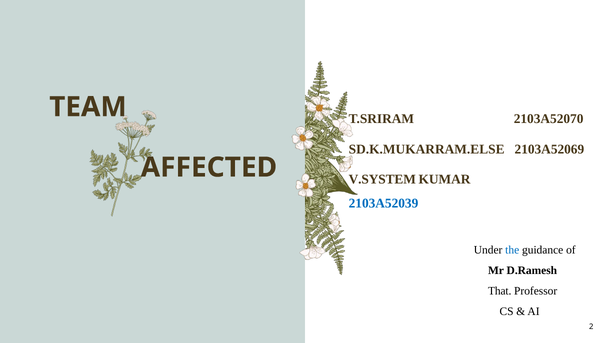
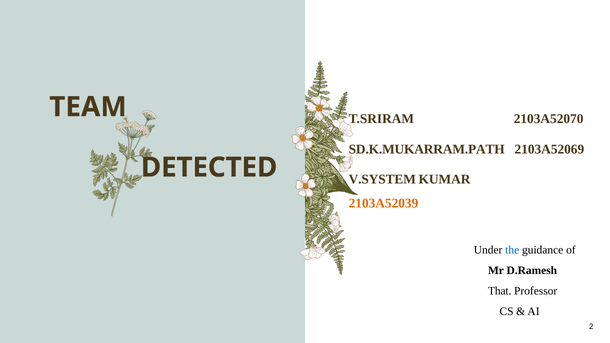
SD.K.MUKARRAM.ELSE: SD.K.MUKARRAM.ELSE -> SD.K.MUKARRAM.PATH
AFFECTED: AFFECTED -> DETECTED
2103A52039 colour: blue -> orange
